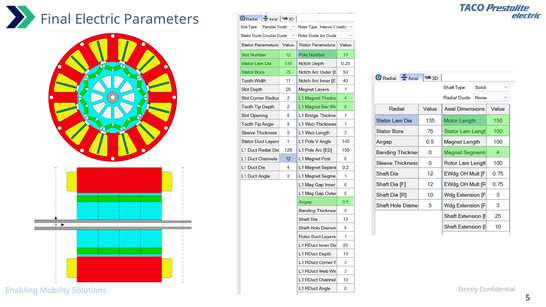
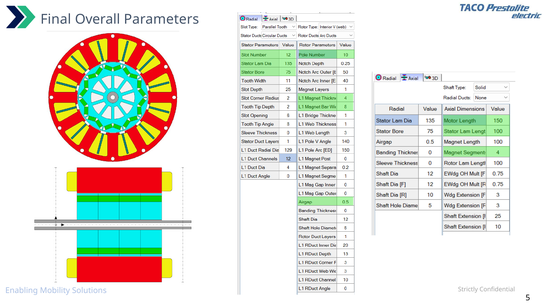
Electric: Electric -> Overall
